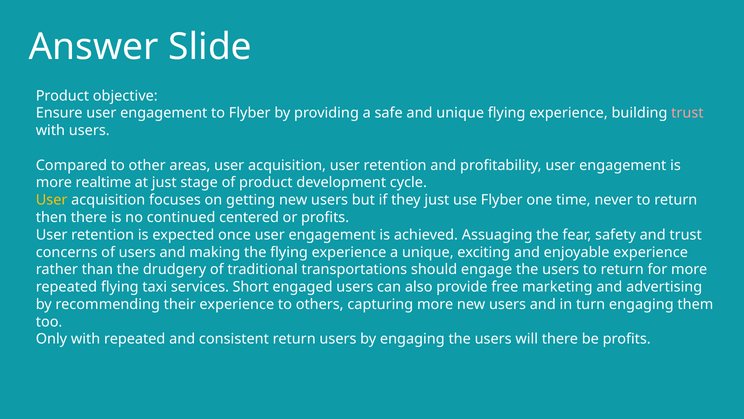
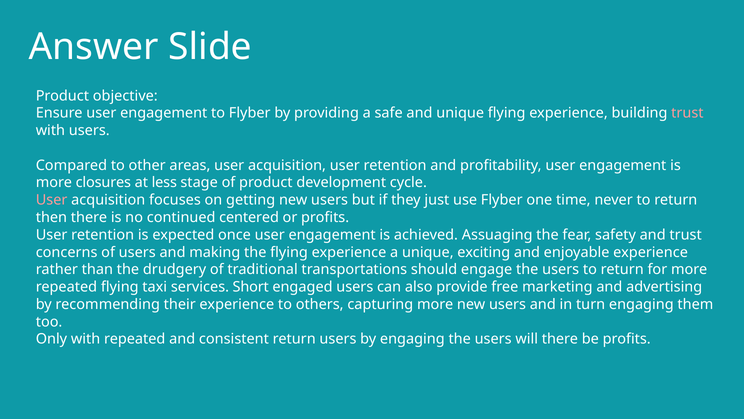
realtime: realtime -> closures
at just: just -> less
User at (52, 200) colour: yellow -> pink
